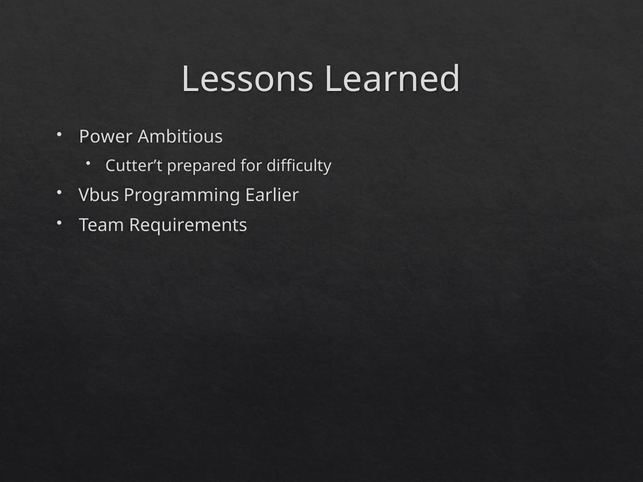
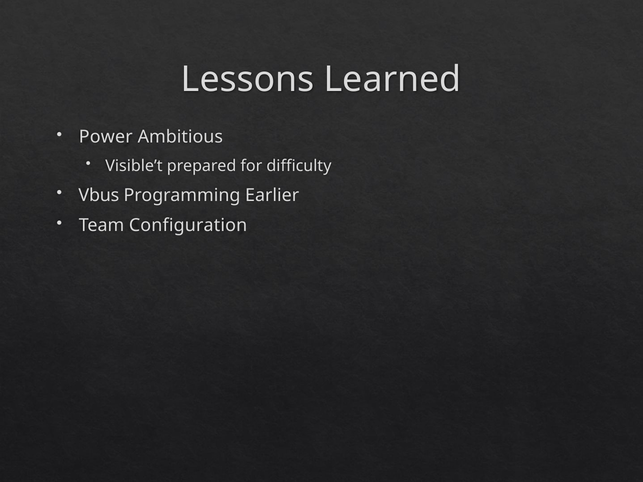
Cutter’t: Cutter’t -> Visible’t
Requirements: Requirements -> Configuration
